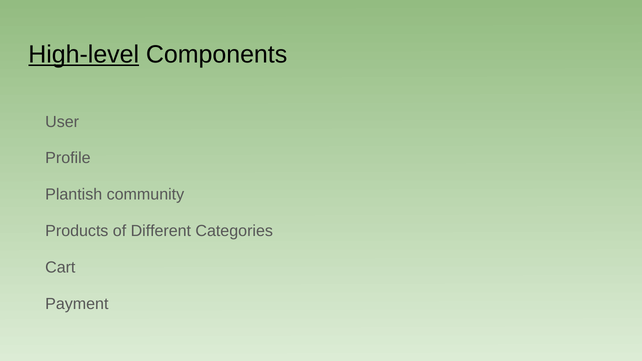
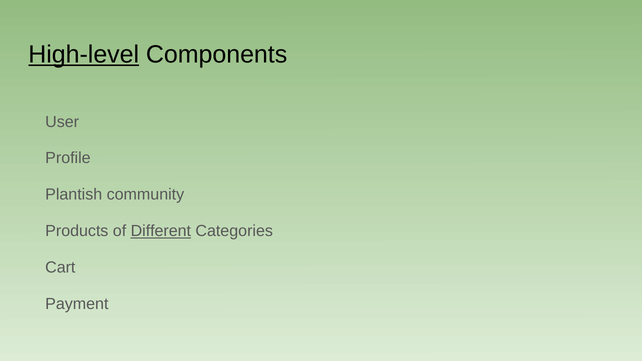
Different underline: none -> present
